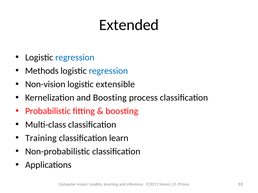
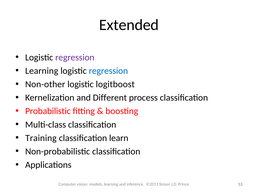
regression at (75, 58) colour: blue -> purple
Methods at (42, 71): Methods -> Learning
Non-vision: Non-vision -> Non-other
extensible: extensible -> logitboost
and Boosting: Boosting -> Different
